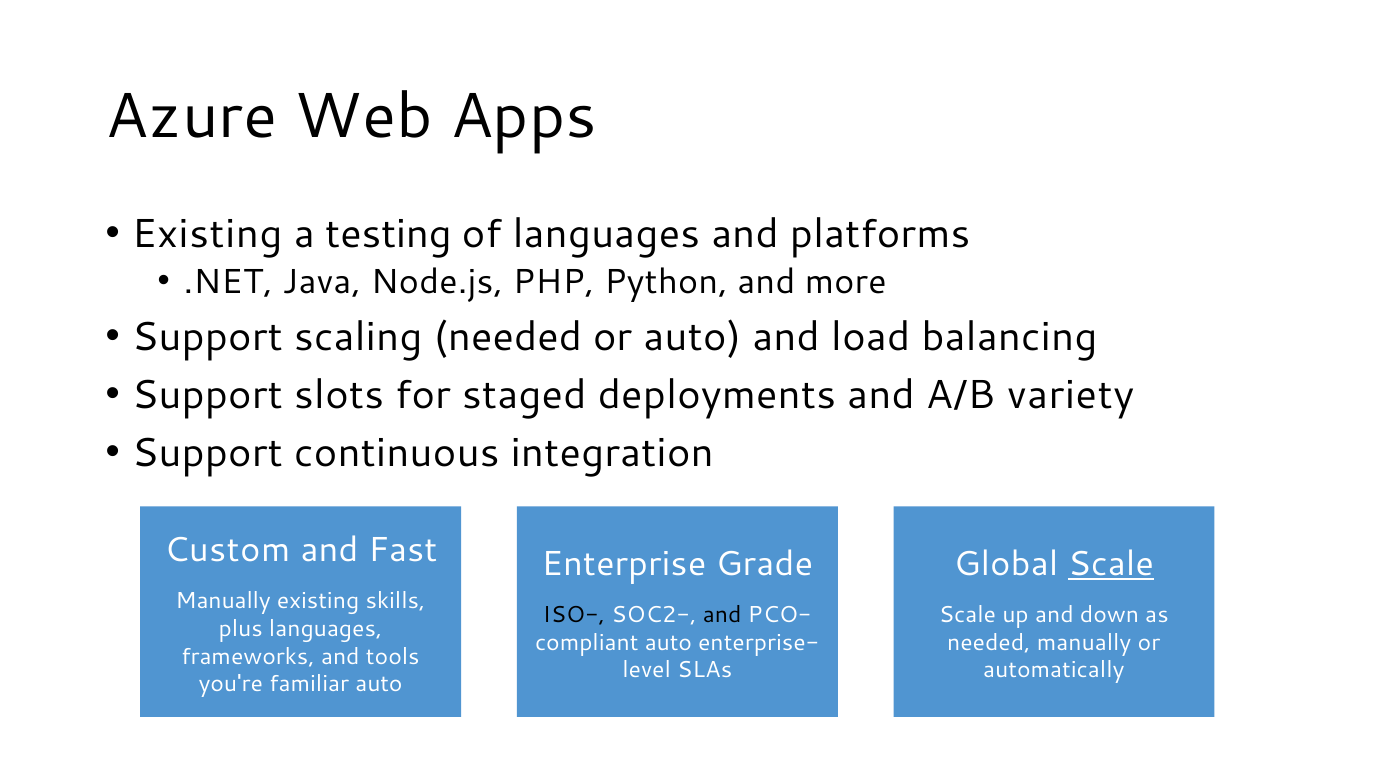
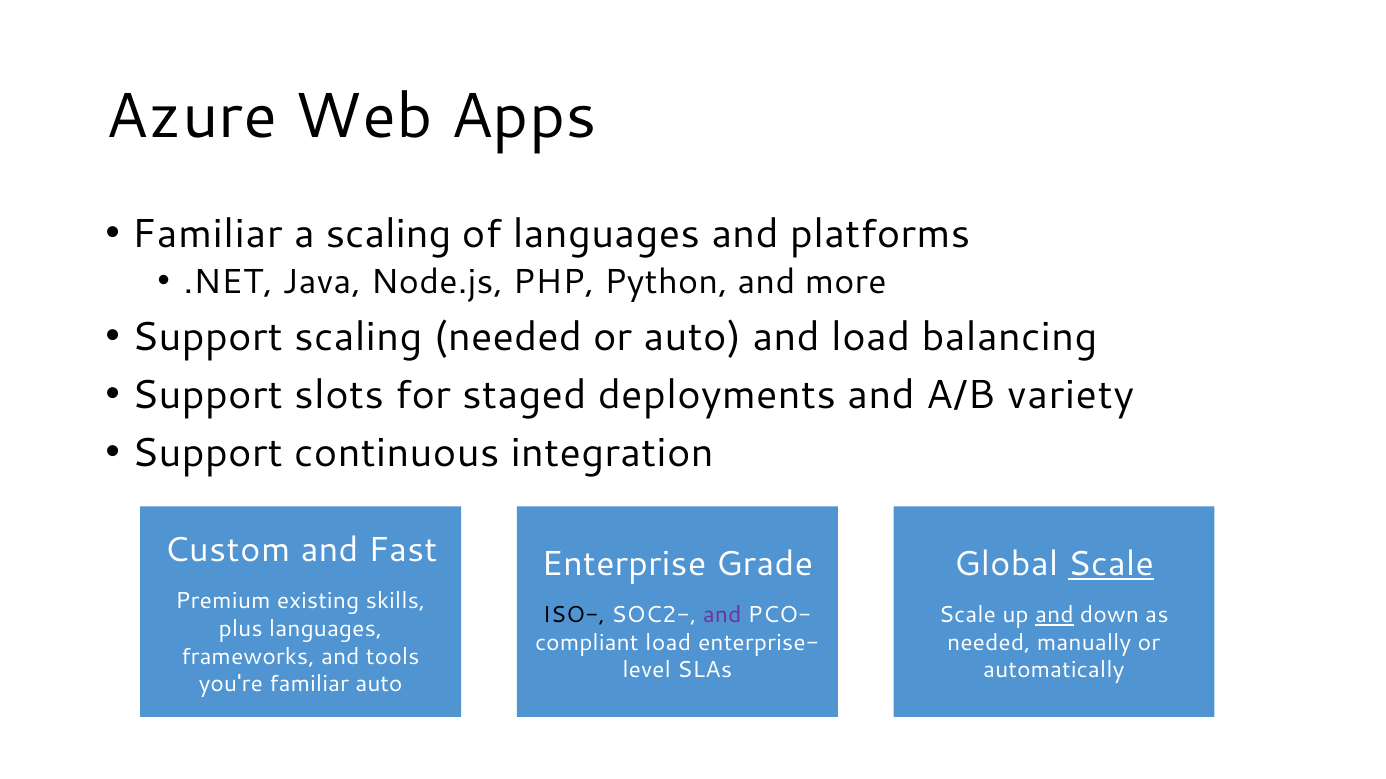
Existing at (207, 234): Existing -> Familiar
a testing: testing -> scaling
Manually at (223, 602): Manually -> Premium
and at (722, 615) colour: black -> purple
and at (1054, 615) underline: none -> present
auto at (668, 643): auto -> load
